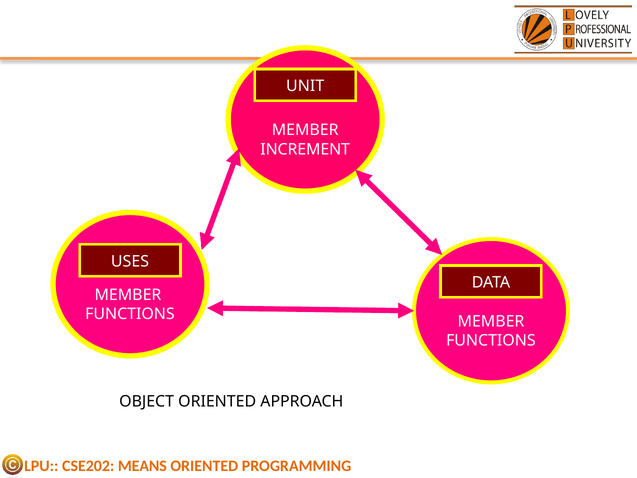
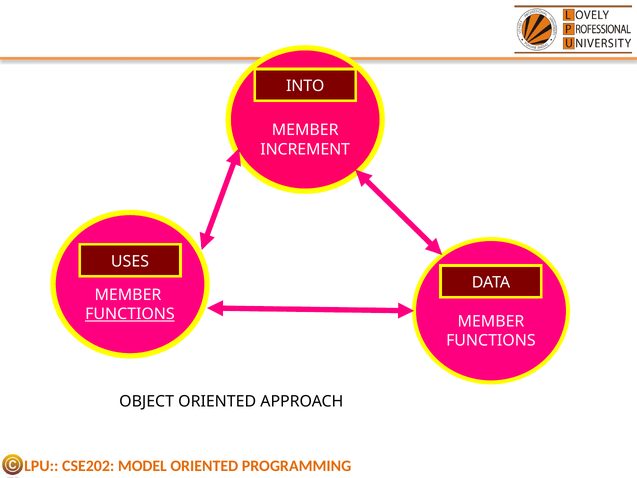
UNIT: UNIT -> INTO
FUNCTIONS at (130, 314) underline: none -> present
MEANS: MEANS -> MODEL
